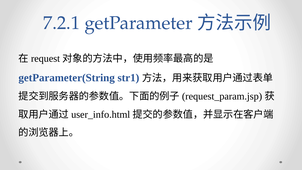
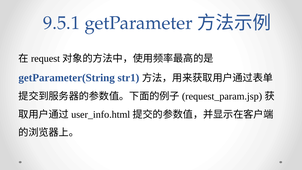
7.2.1: 7.2.1 -> 9.5.1
